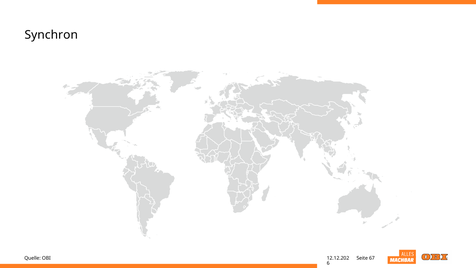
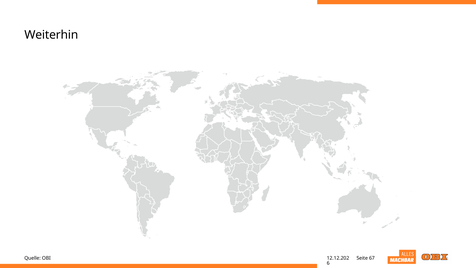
Synchron: Synchron -> Weiterhin
